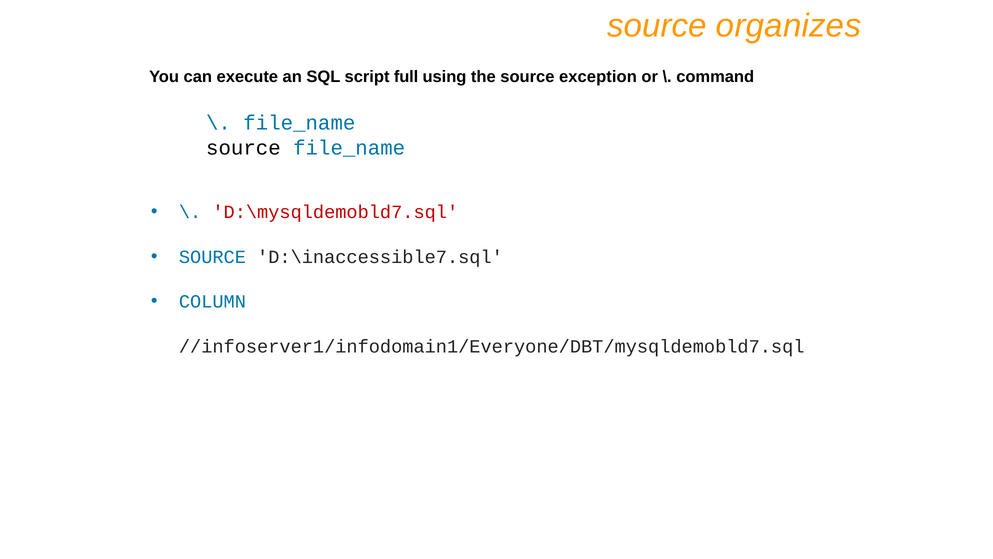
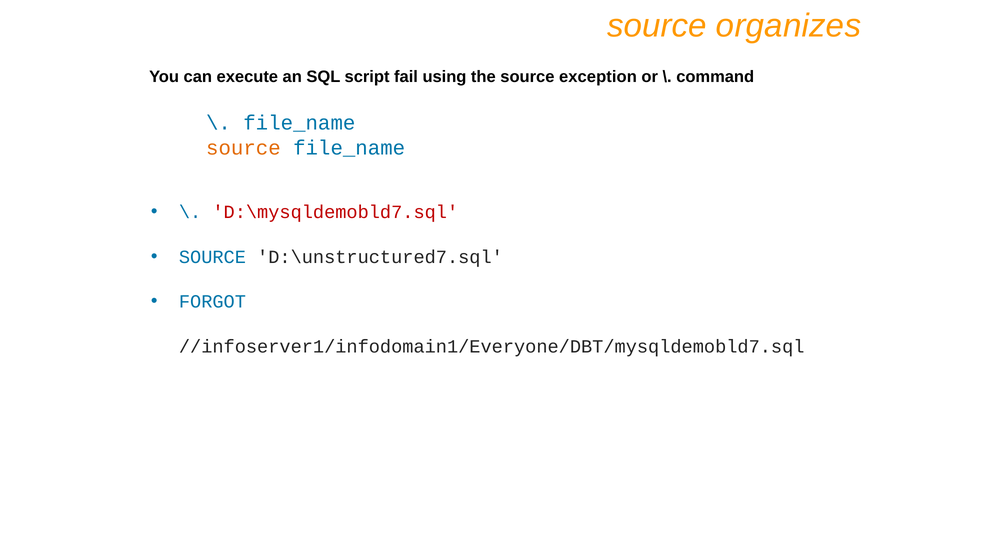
full: full -> fail
source at (243, 148) colour: black -> orange
D:\inaccessible7.sql: D:\inaccessible7.sql -> D:\unstructured7.sql
COLUMN: COLUMN -> FORGOT
